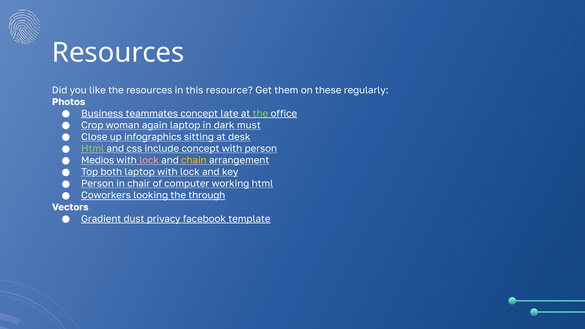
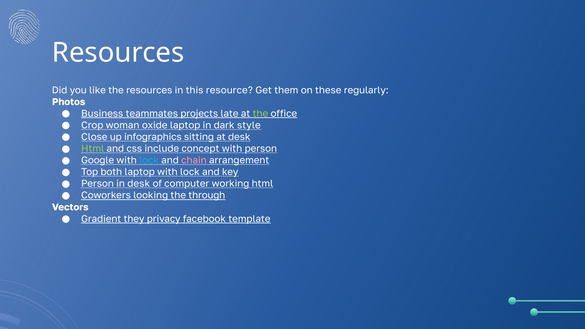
teammates concept: concept -> projects
again: again -> oxide
must: must -> style
Medios: Medios -> Google
lock at (149, 160) colour: pink -> light blue
chain colour: yellow -> pink
in chair: chair -> desk
dust: dust -> they
